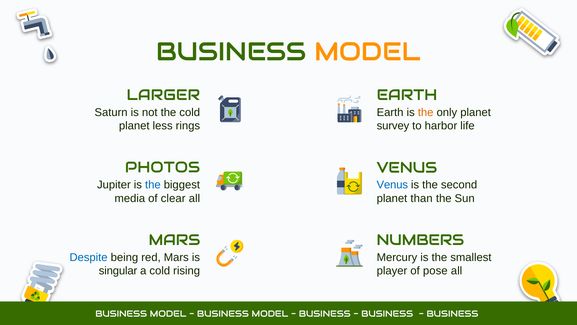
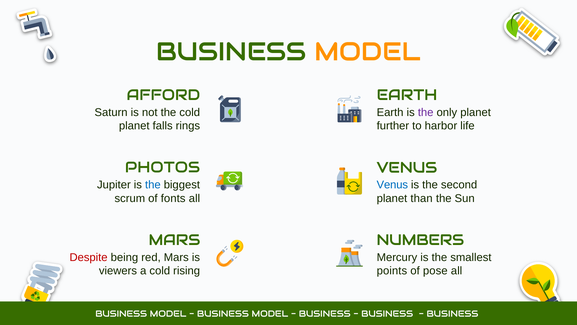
LARGER: LARGER -> AFFORD
the at (426, 112) colour: orange -> purple
less: less -> falls
survey: survey -> further
media: media -> scrum
clear: clear -> fonts
Despite colour: blue -> red
singular: singular -> viewers
player: player -> points
